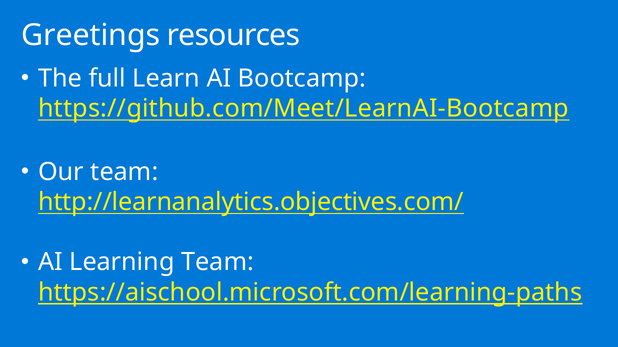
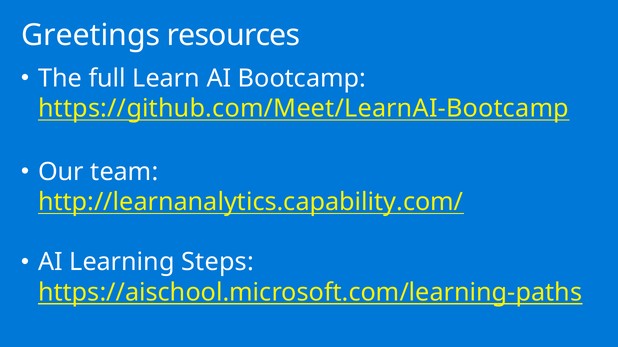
http://learnanalytics.objectives.com/: http://learnanalytics.objectives.com/ -> http://learnanalytics.capability.com/
Learning Team: Team -> Steps
